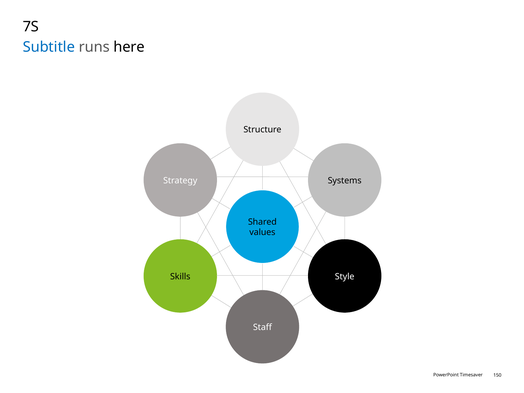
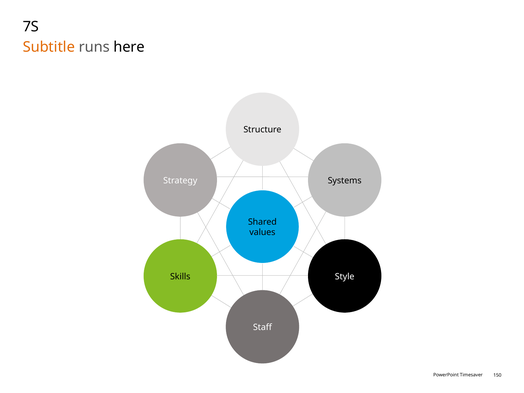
Subtitle colour: blue -> orange
